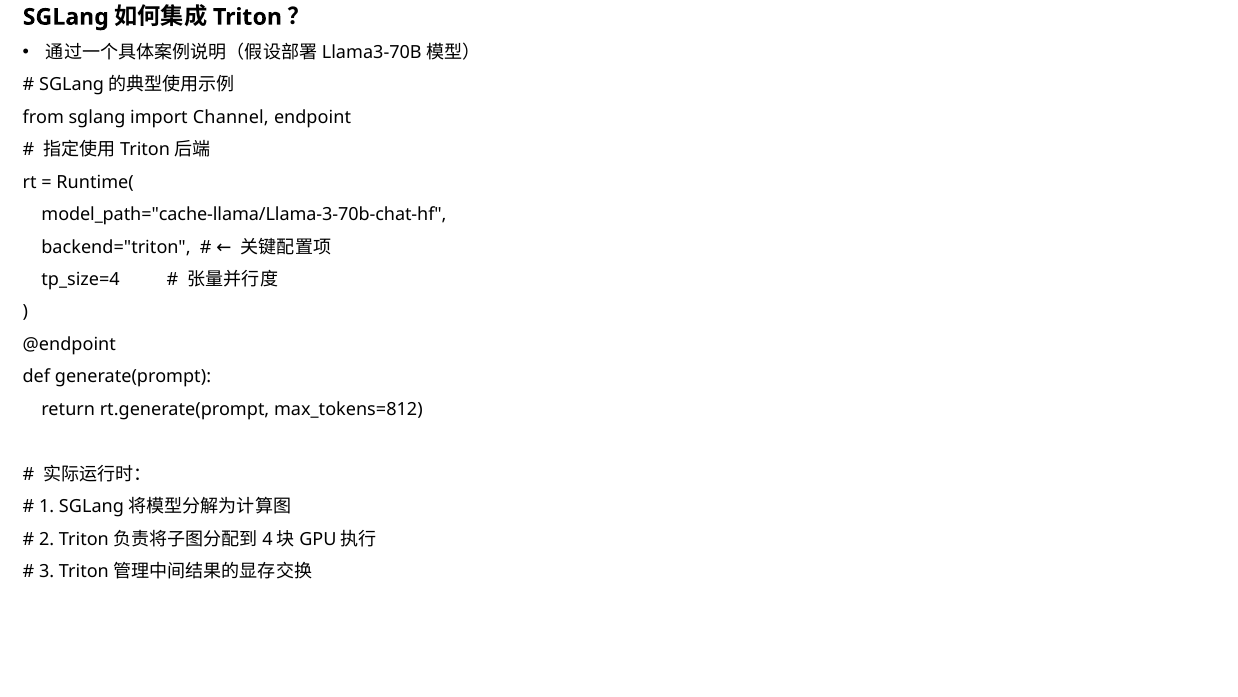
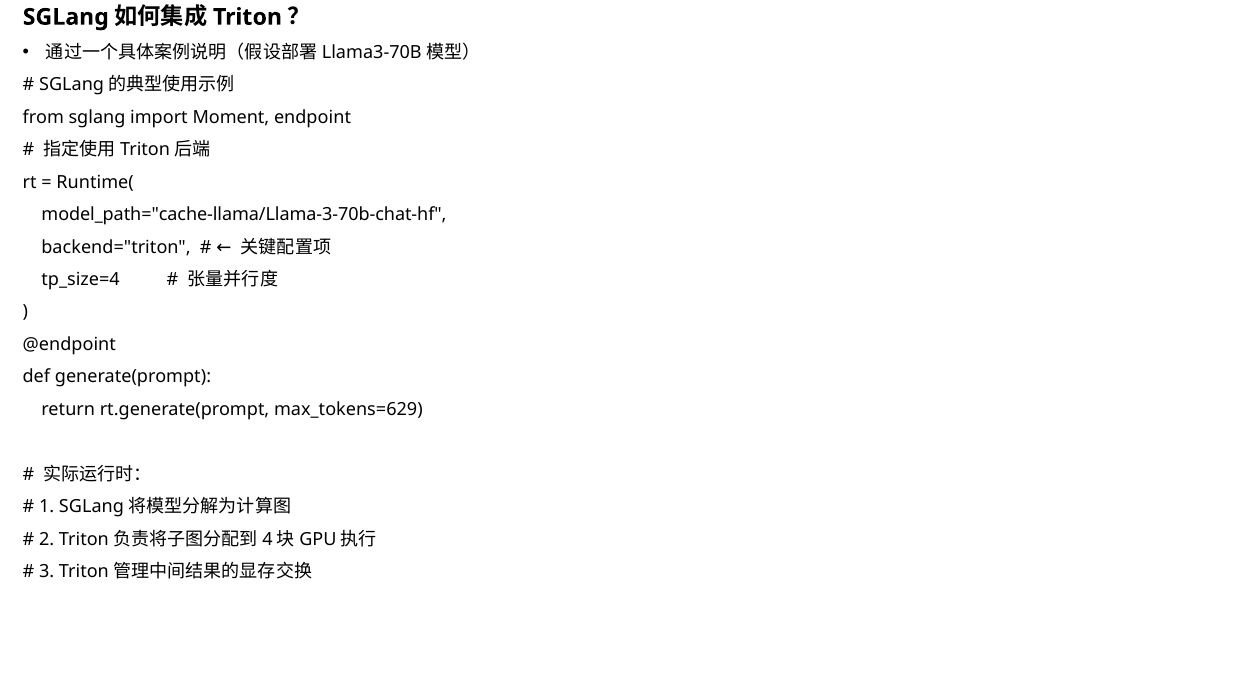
Channel: Channel -> Moment
max_tokens=812: max_tokens=812 -> max_tokens=629
